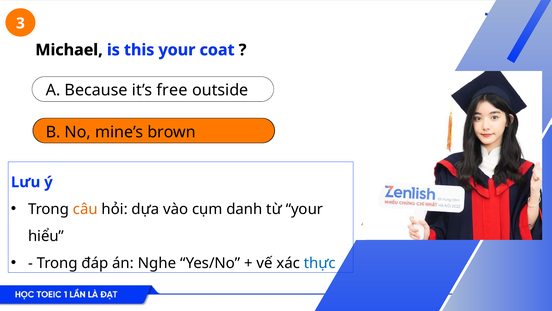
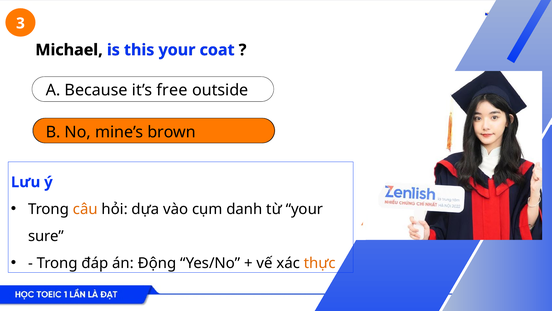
hiểu: hiểu -> sure
Nghe: Nghe -> Động
thực colour: blue -> orange
